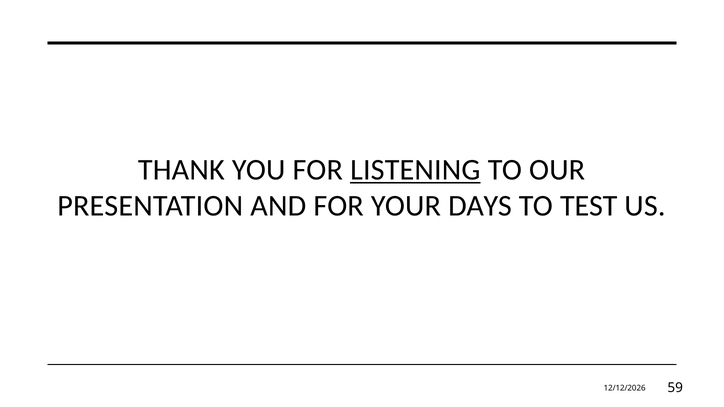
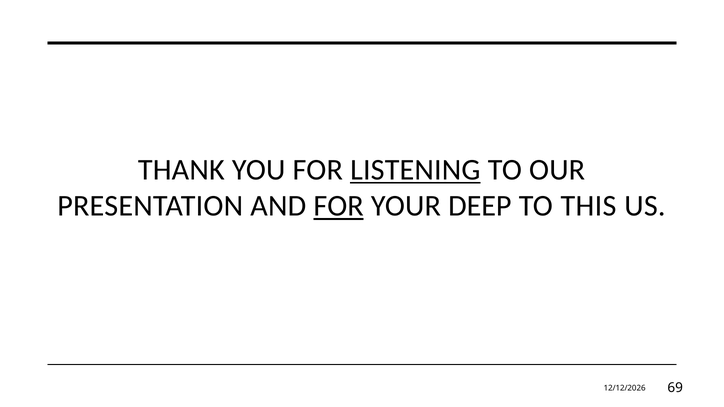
FOR at (339, 206) underline: none -> present
DAYS: DAYS -> DEEP
TEST: TEST -> THIS
59: 59 -> 69
